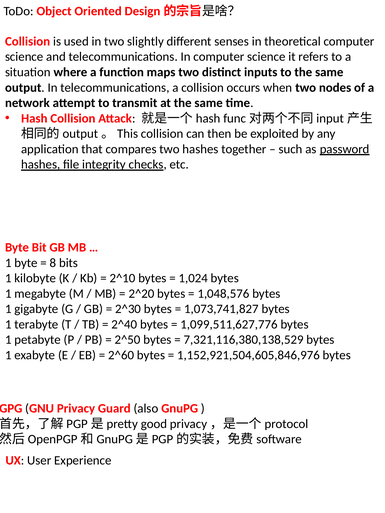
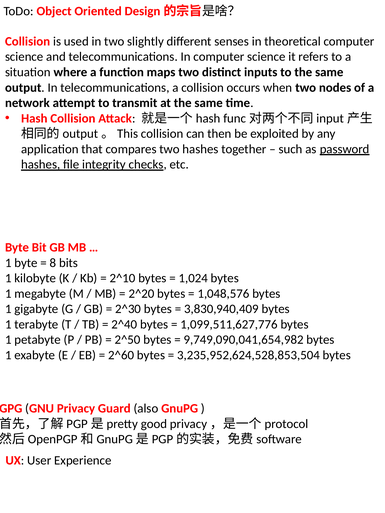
1,073,741,827: 1,073,741,827 -> 3,830,940,409
7,321,116,380,138,529: 7,321,116,380,138,529 -> 9,749,090,041,654,982
1,152,921,504,605,846,976: 1,152,921,504,605,846,976 -> 3,235,952,624,528,853,504
